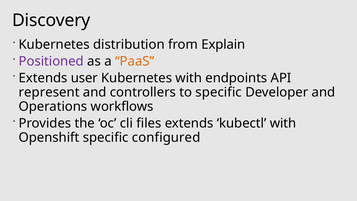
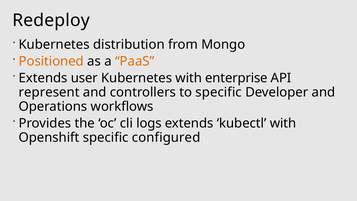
Discovery: Discovery -> Redeploy
Explain: Explain -> Mongo
Positioned colour: purple -> orange
endpoints: endpoints -> enterprise
files: files -> logs
